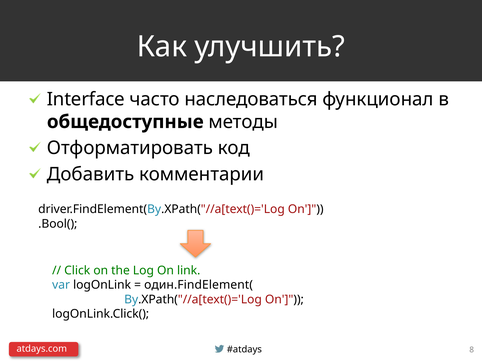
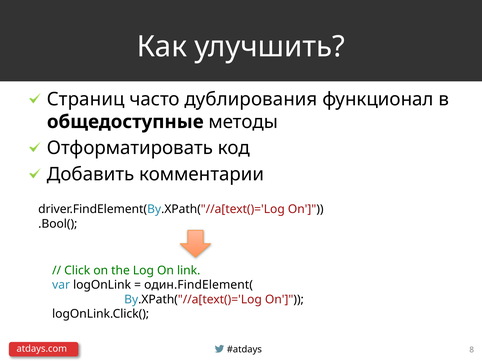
Interface: Interface -> Страниц
наследоваться: наследоваться -> дублирования
